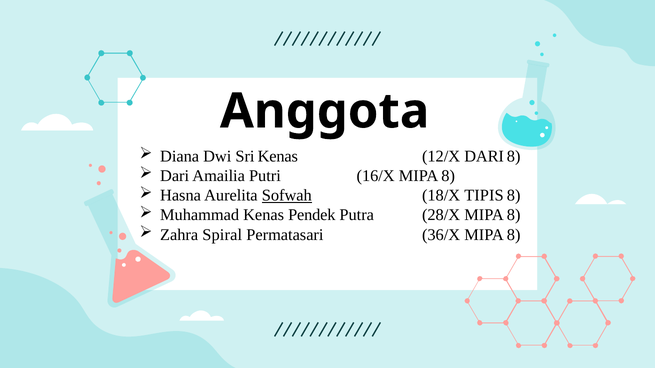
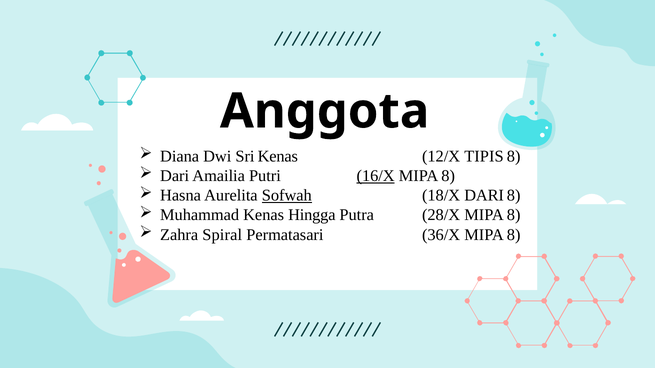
12/X DARI: DARI -> TIPIS
16/X underline: none -> present
18/X TIPIS: TIPIS -> DARI
Pendek: Pendek -> Hingga
